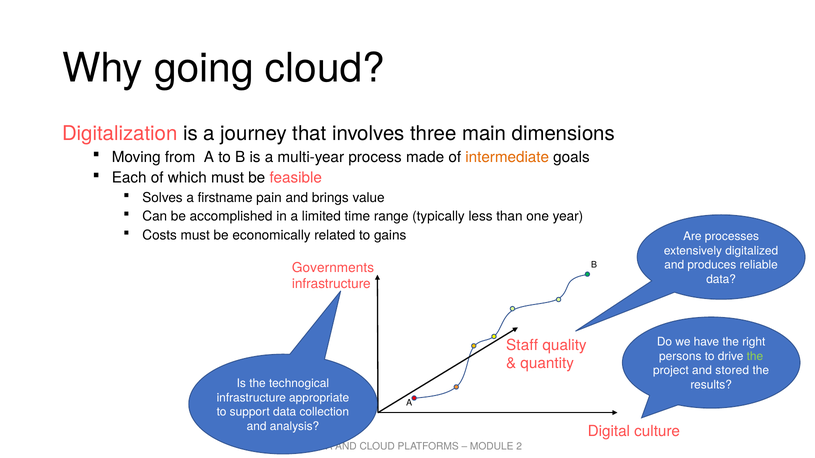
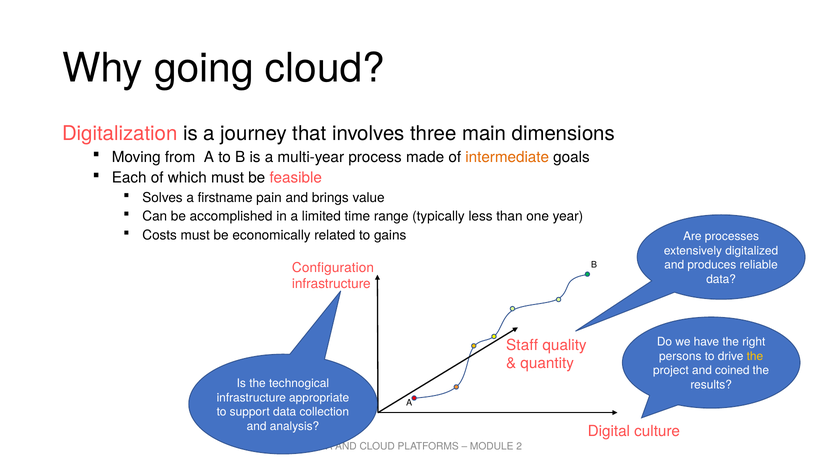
Governments: Governments -> Configuration
the at (755, 357) colour: light green -> yellow
stored: stored -> coined
